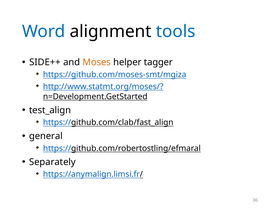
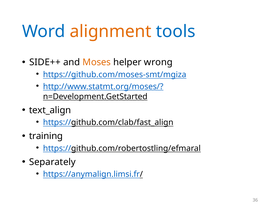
alignment colour: black -> orange
tagger: tagger -> wrong
test_align: test_align -> text_align
general: general -> training
